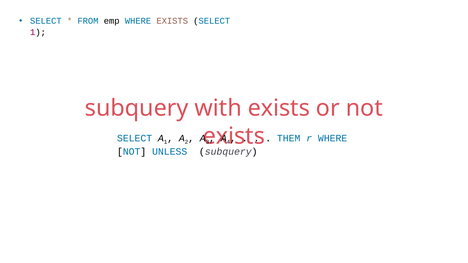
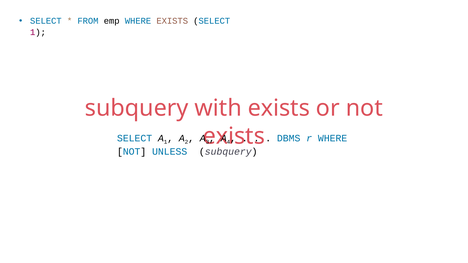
THEM: THEM -> DBMS
